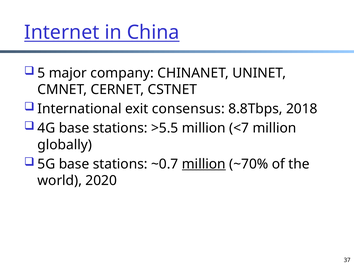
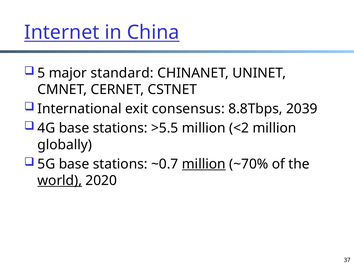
company: company -> standard
2018: 2018 -> 2039
<7: <7 -> <2
world underline: none -> present
